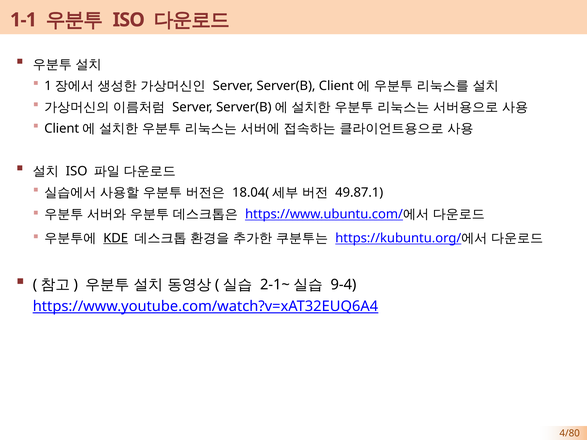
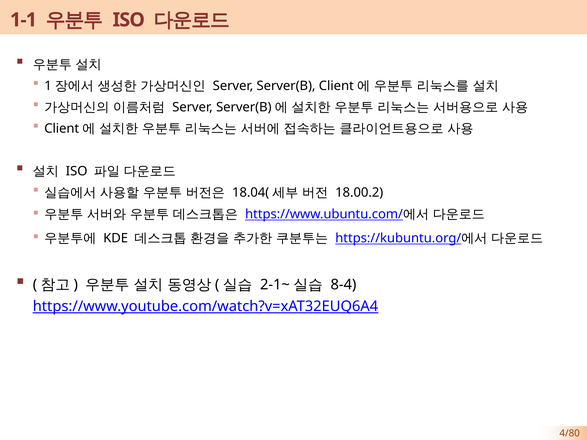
49.87.1: 49.87.1 -> 18.00.2
KDE underline: present -> none
9-4: 9-4 -> 8-4
